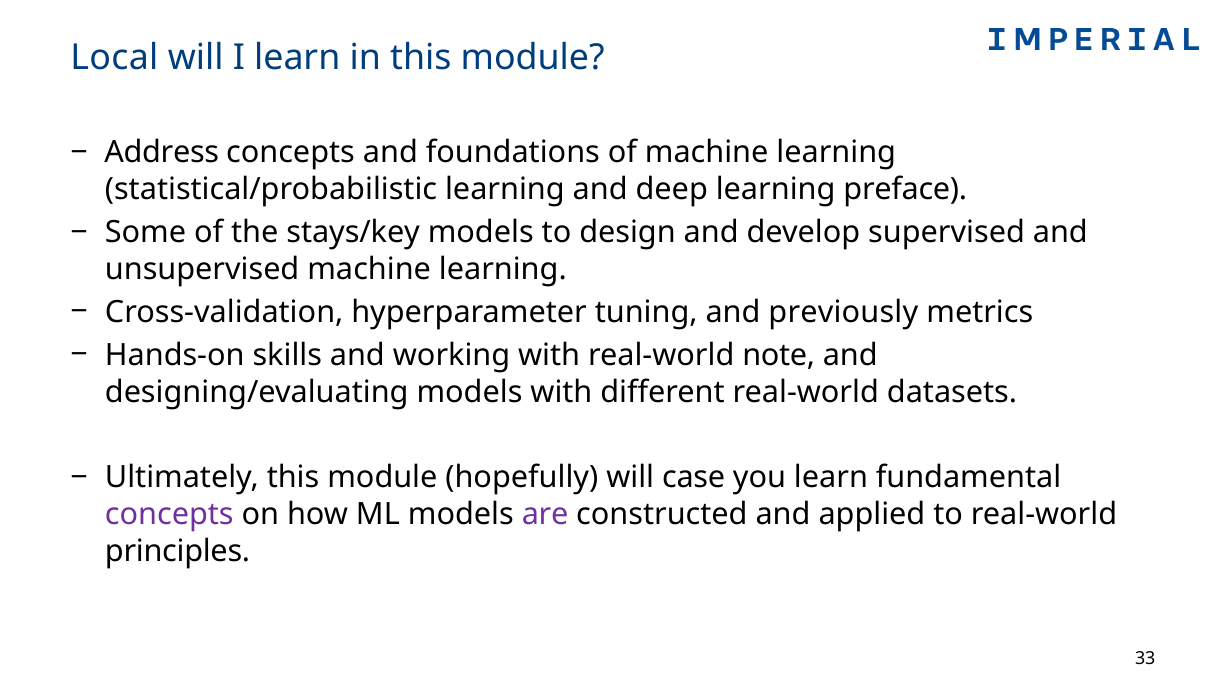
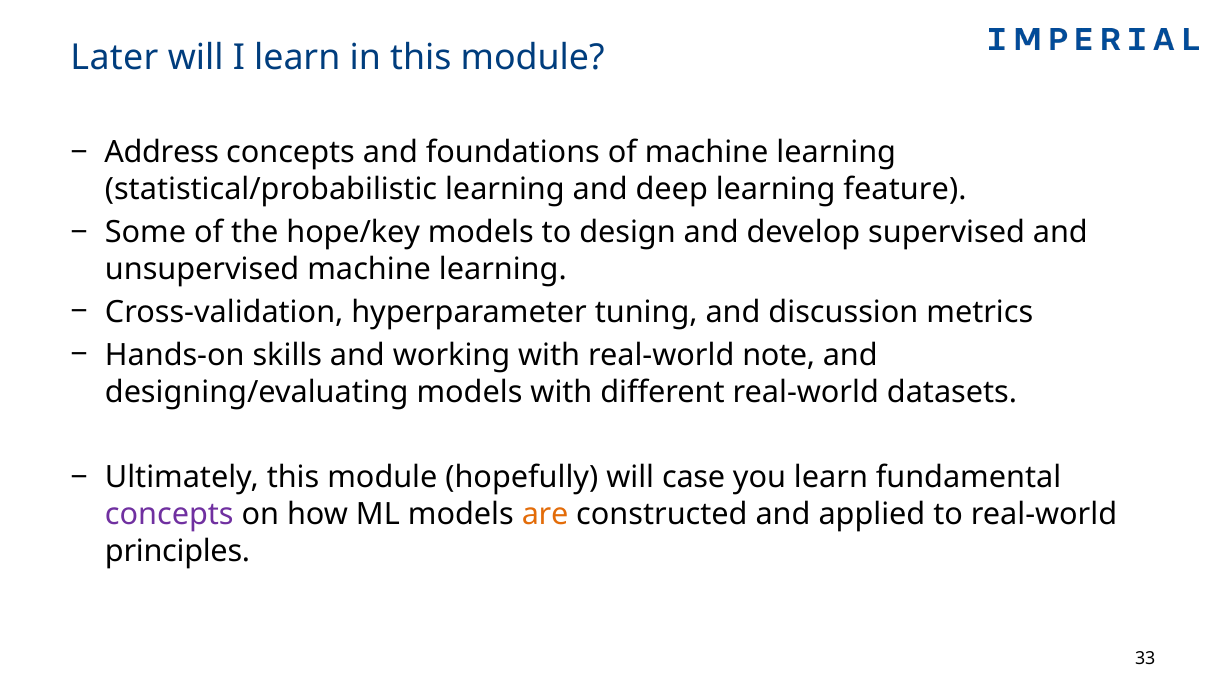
Local: Local -> Later
preface: preface -> feature
stays/key: stays/key -> hope/key
previously: previously -> discussion
are colour: purple -> orange
